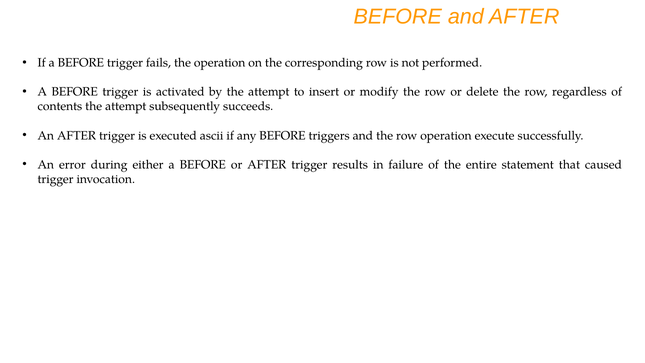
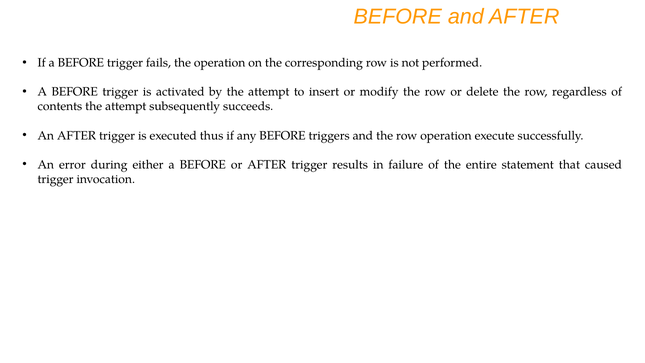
ascii: ascii -> thus
